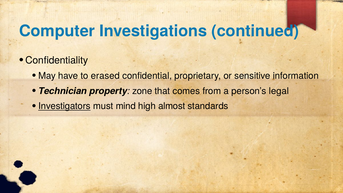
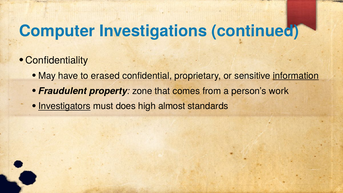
information underline: none -> present
Technician: Technician -> Fraudulent
legal: legal -> work
mind: mind -> does
